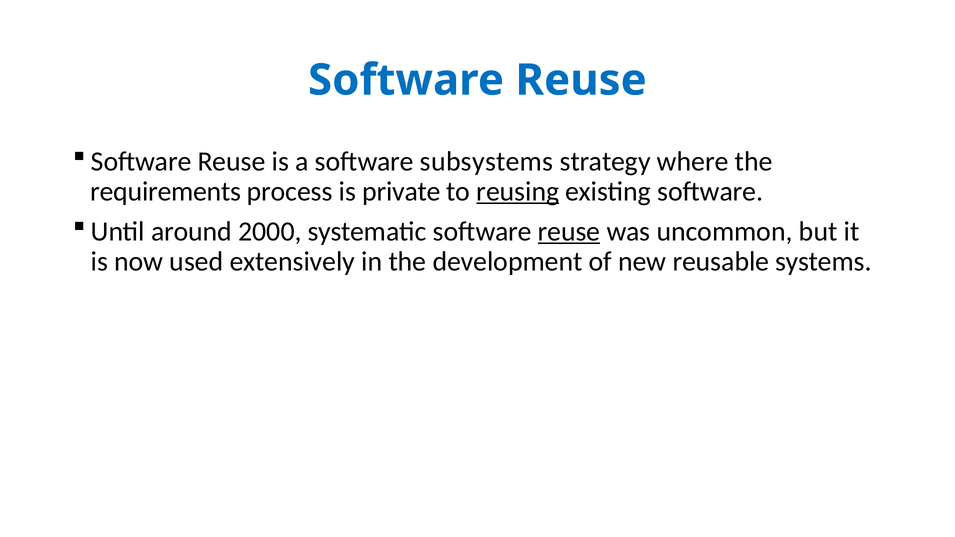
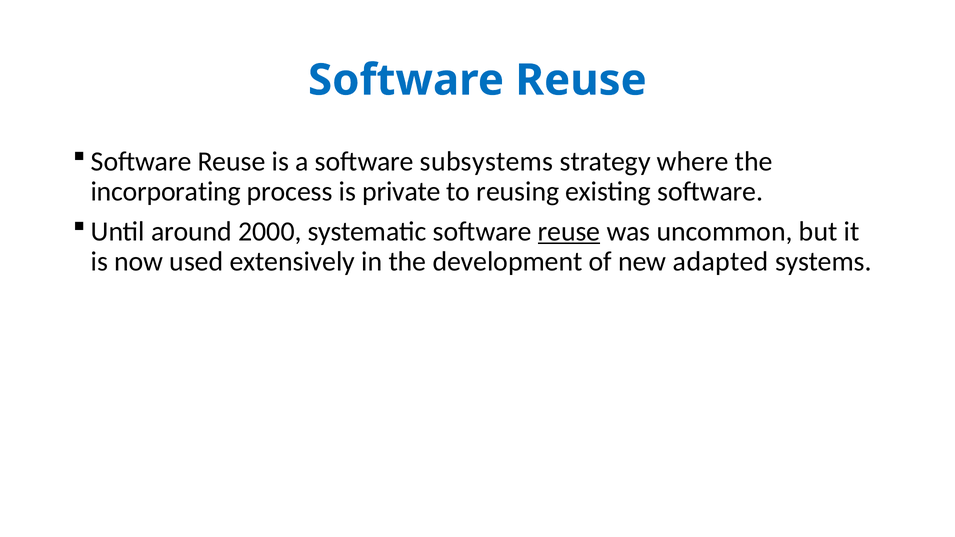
requirements: requirements -> incorporating
reusing underline: present -> none
reusable: reusable -> adapted
